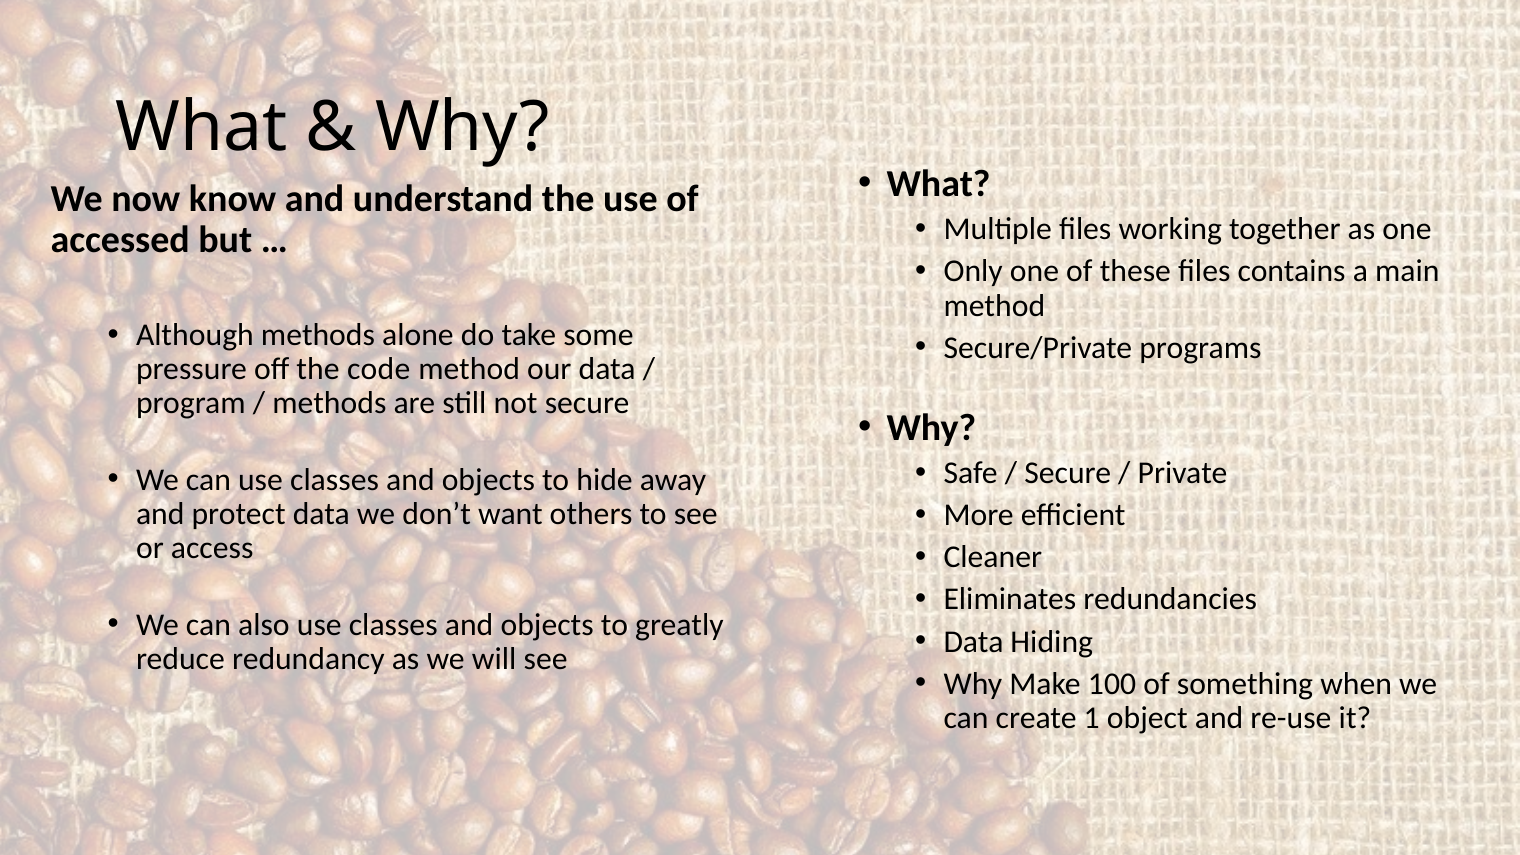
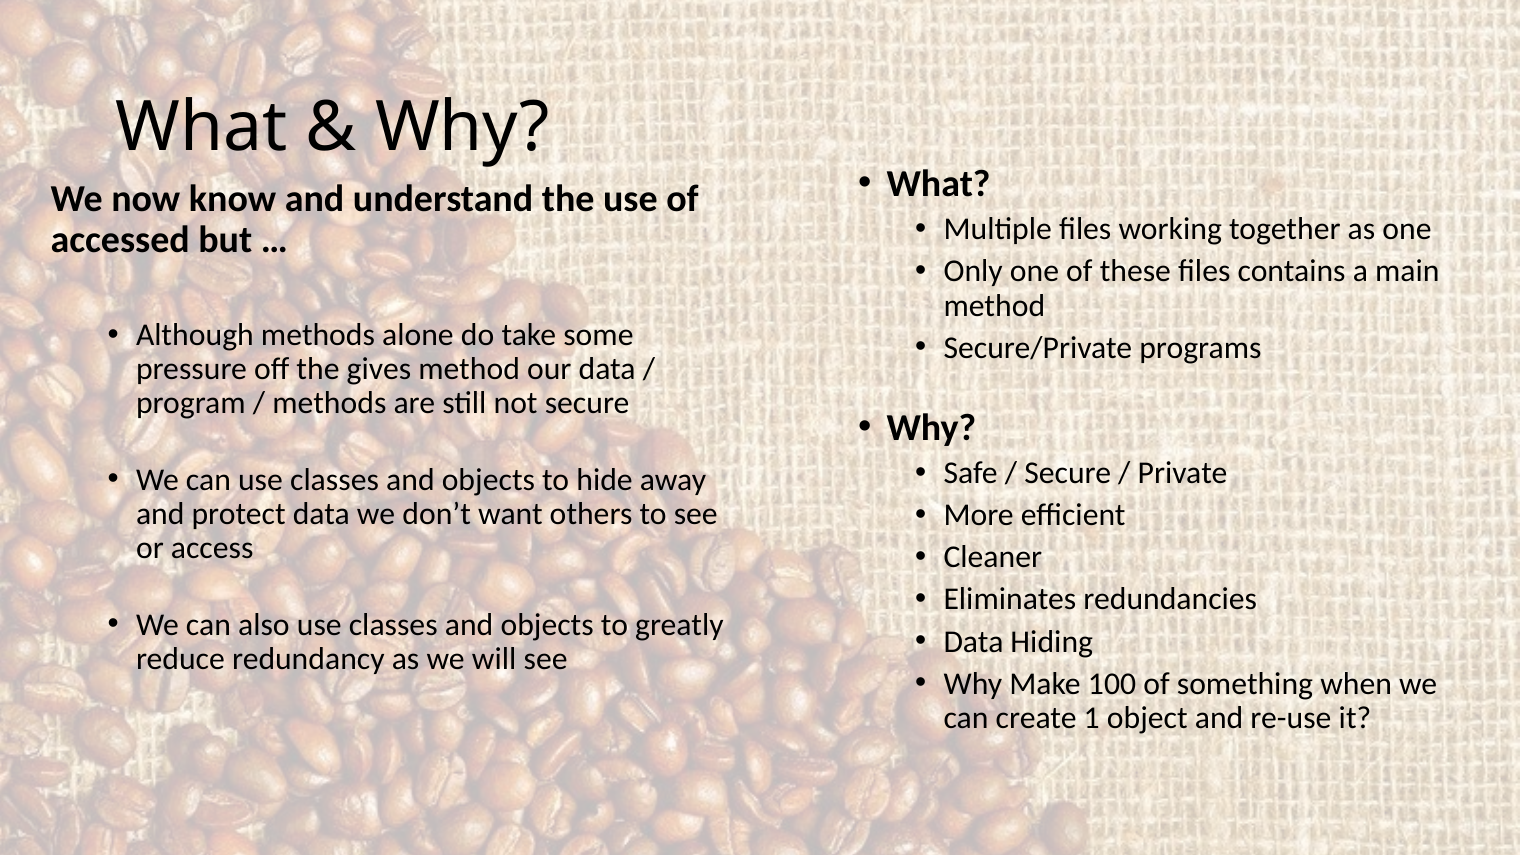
code: code -> gives
